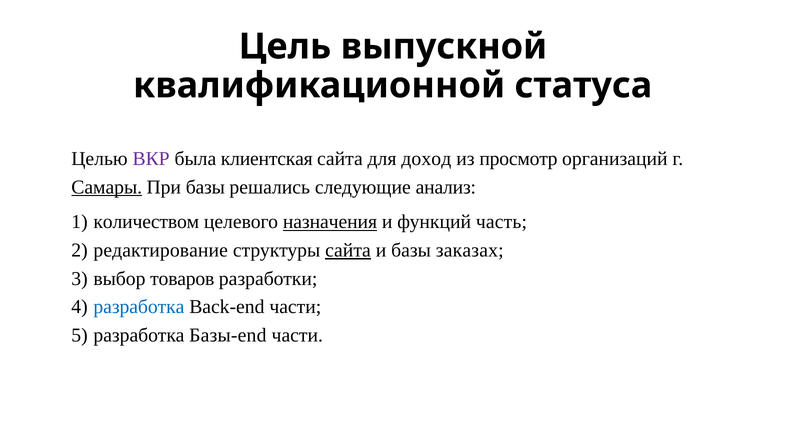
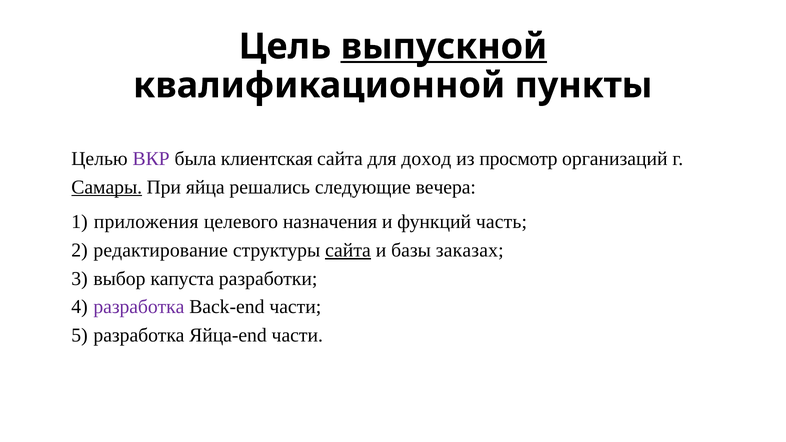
выпускной underline: none -> present
статуса: статуса -> пункты
При базы: базы -> яйца
анализ: анализ -> вечера
количеством: количеством -> приложения
назначения underline: present -> none
товаров: товаров -> капуста
разработка at (139, 307) colour: blue -> purple
Базы-end: Базы-end -> Яйца-end
